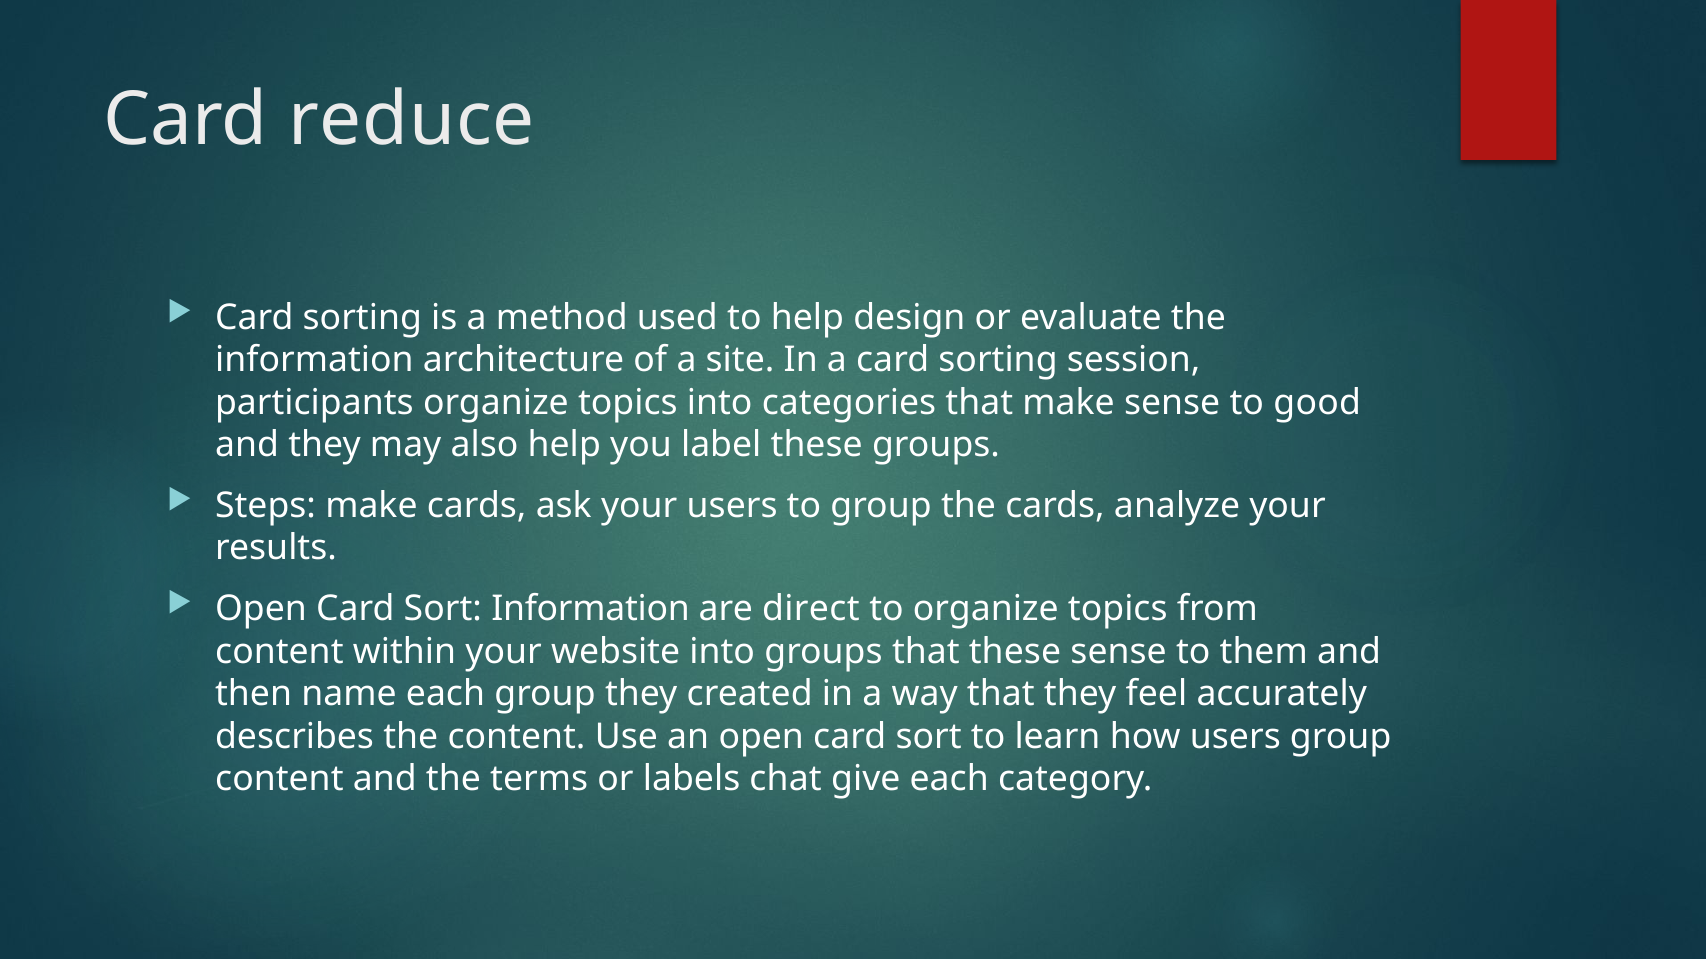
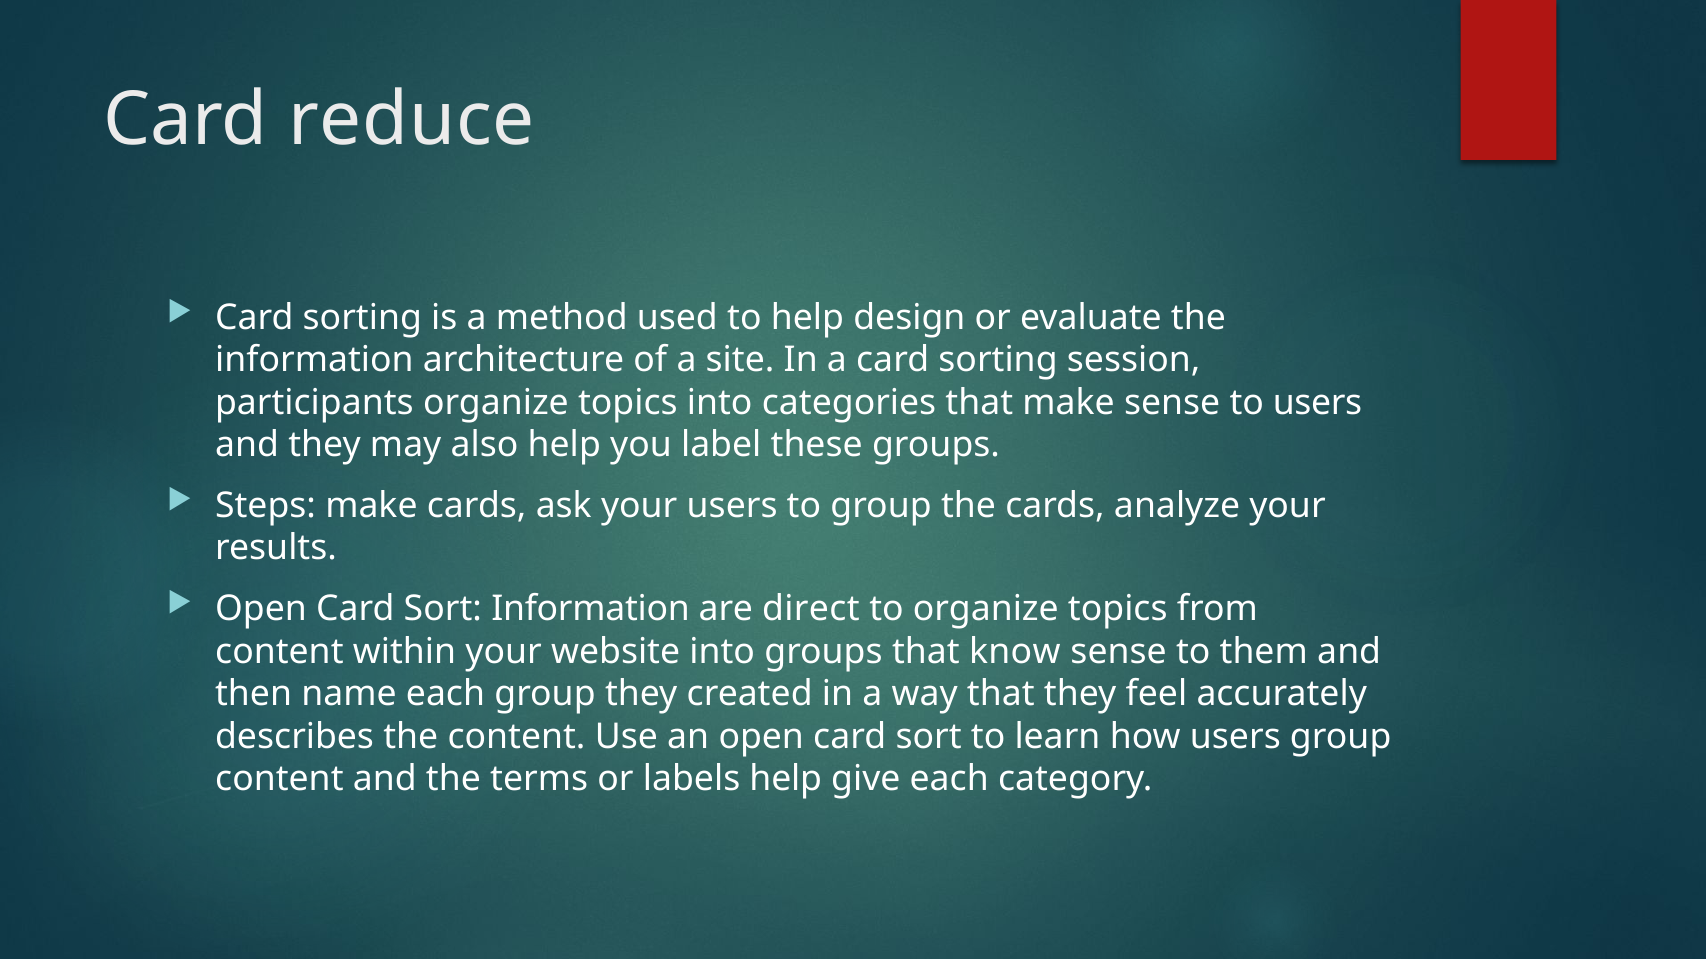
to good: good -> users
that these: these -> know
labels chat: chat -> help
